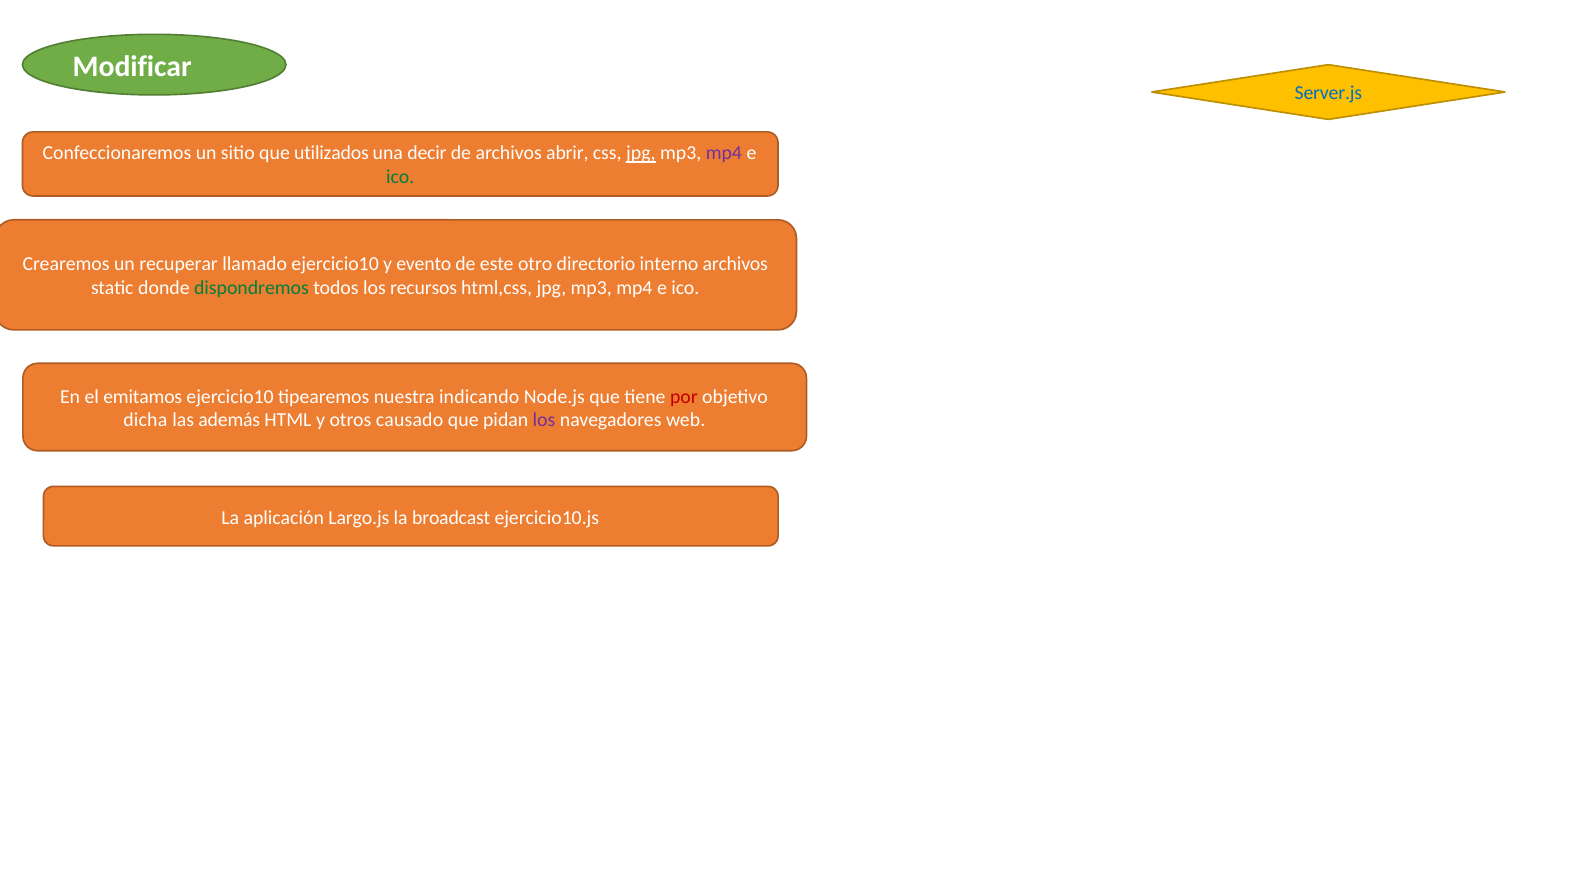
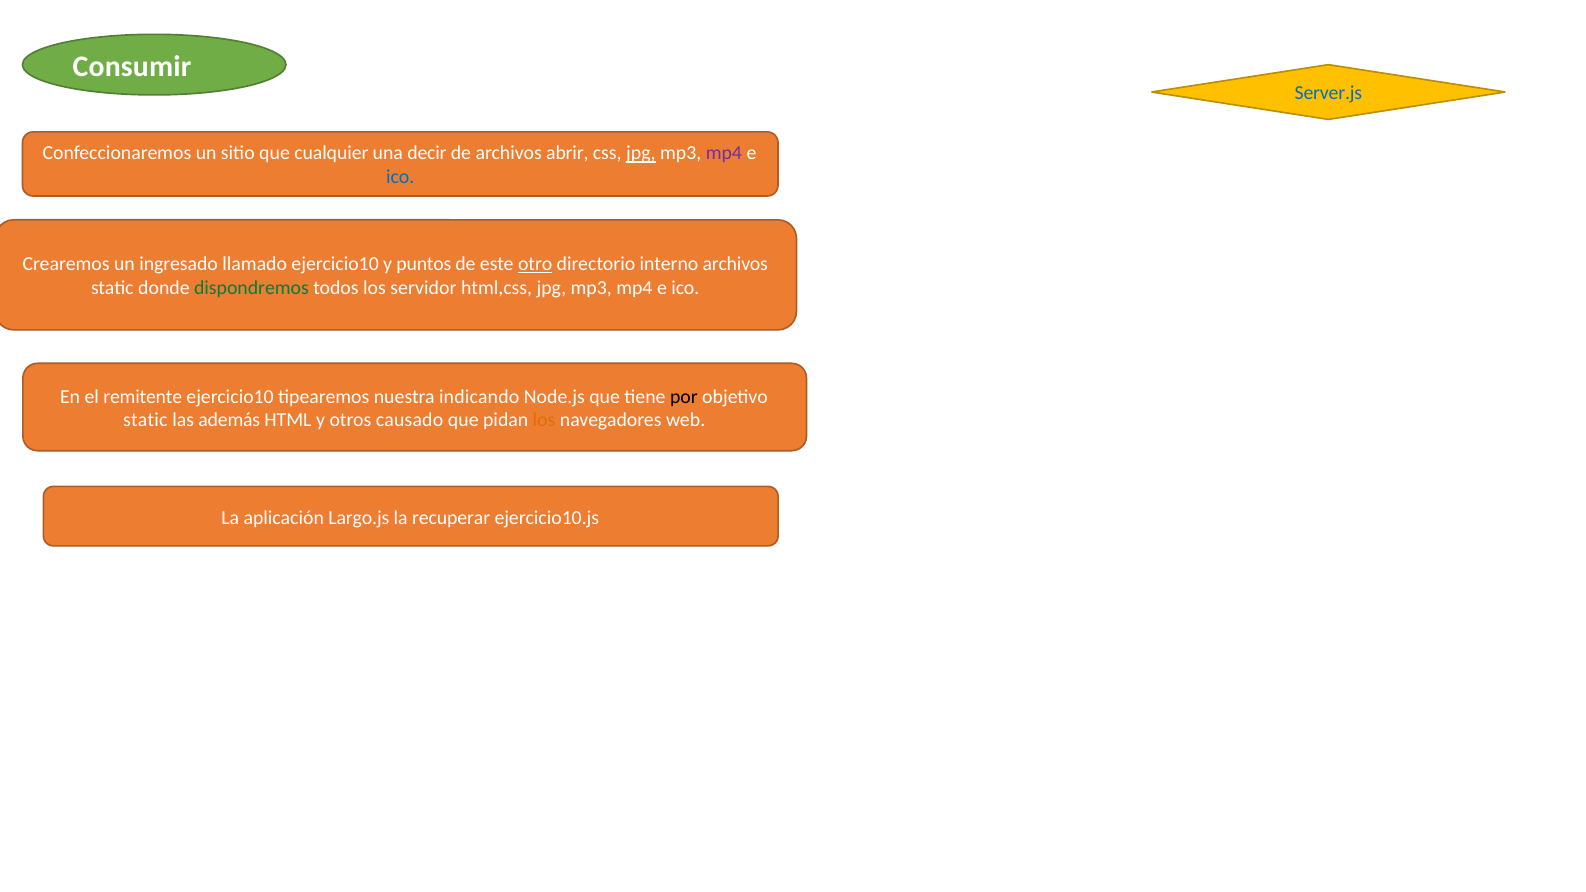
Modificar: Modificar -> Consumir
utilizados: utilizados -> cualquier
ico at (400, 177) colour: green -> blue
recuperar: recuperar -> ingresado
evento: evento -> puntos
otro underline: none -> present
recursos: recursos -> servidor
emitamos: emitamos -> remitente
por colour: red -> black
dicha at (145, 420): dicha -> static
los at (544, 420) colour: purple -> orange
broadcast: broadcast -> recuperar
